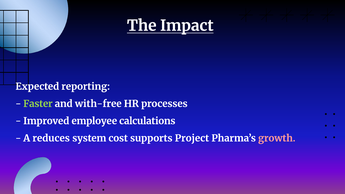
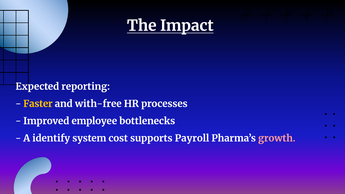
Faster colour: light green -> yellow
calculations: calculations -> bottlenecks
reduces: reduces -> identify
Project: Project -> Payroll
